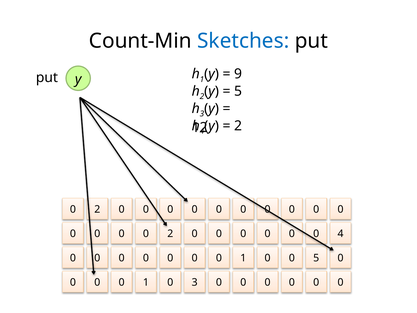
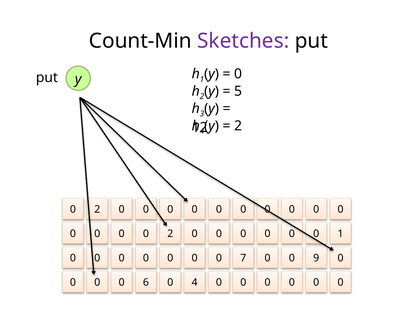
Sketches colour: blue -> purple
9 at (238, 74): 9 -> 0
4 at (341, 234): 4 -> 1
1 at (243, 258): 1 -> 7
0 5: 5 -> 9
1 at (146, 282): 1 -> 6
0 3: 3 -> 4
